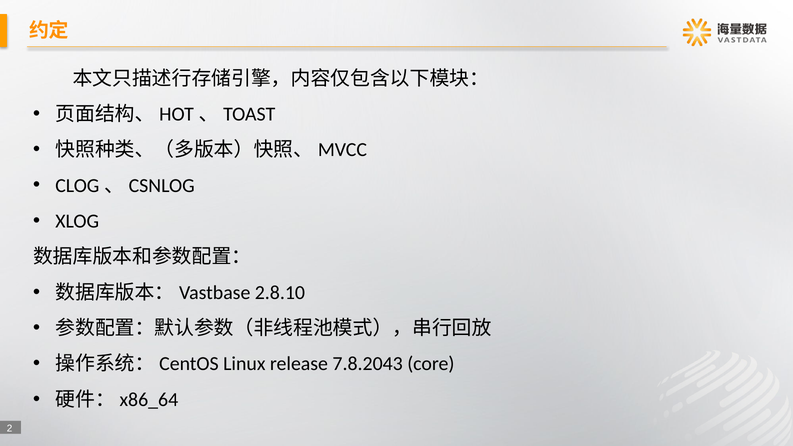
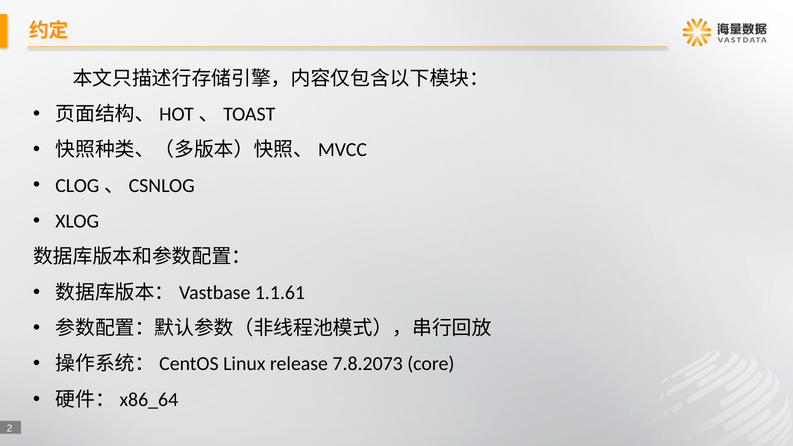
2.8.10: 2.8.10 -> 1.1.61
7.8.2043: 7.8.2043 -> 7.8.2073
